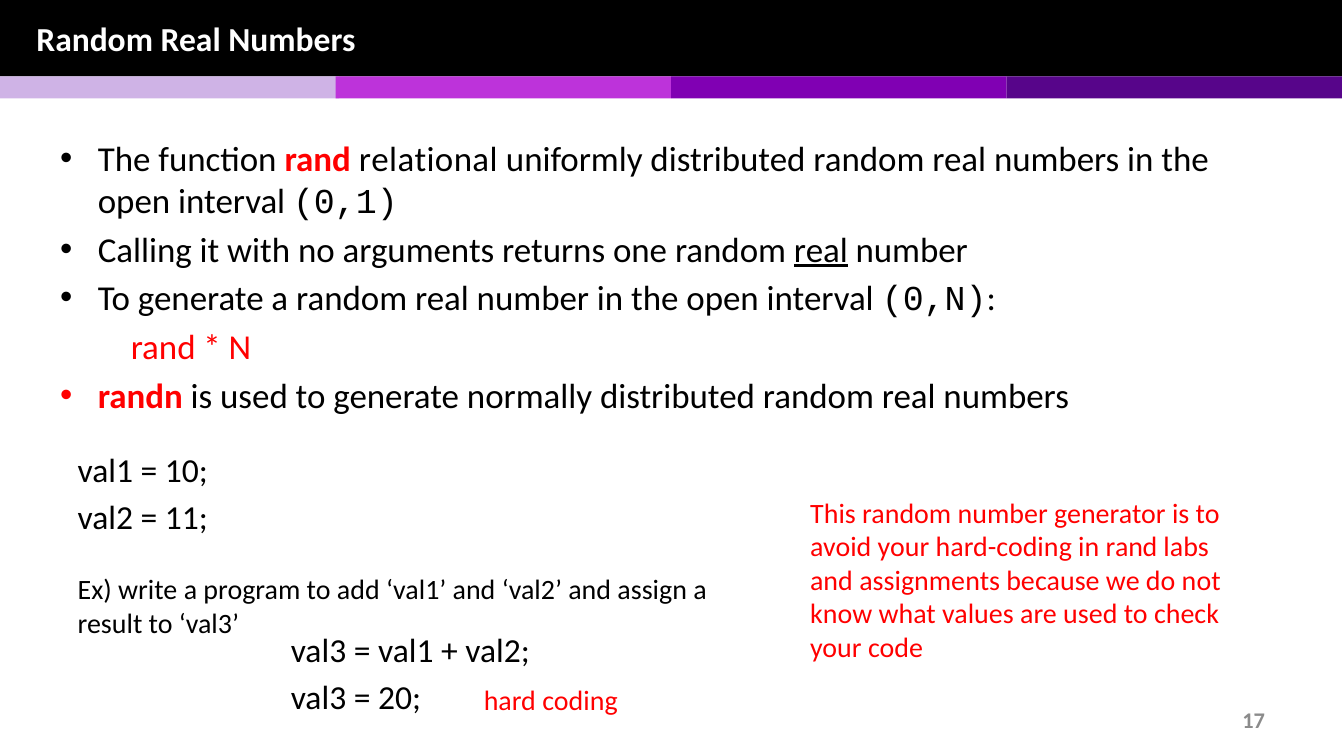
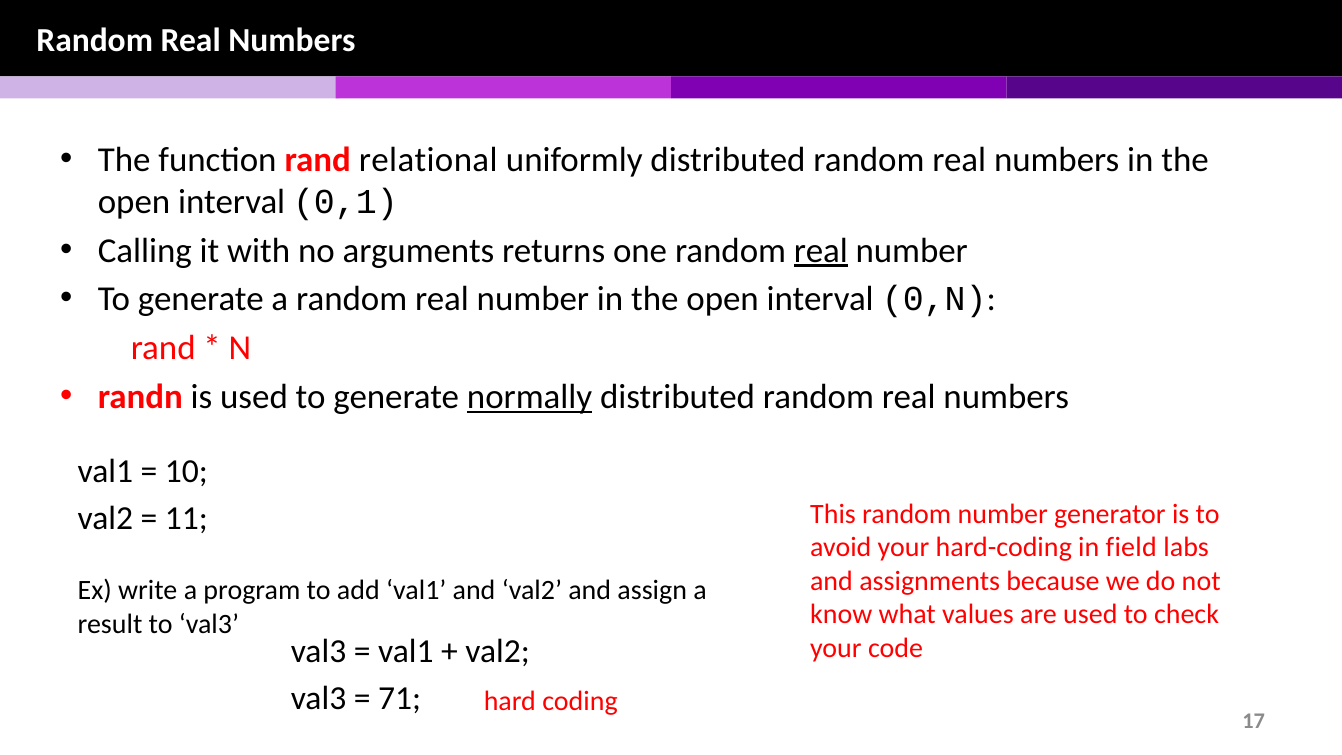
normally underline: none -> present
in rand: rand -> field
20: 20 -> 71
